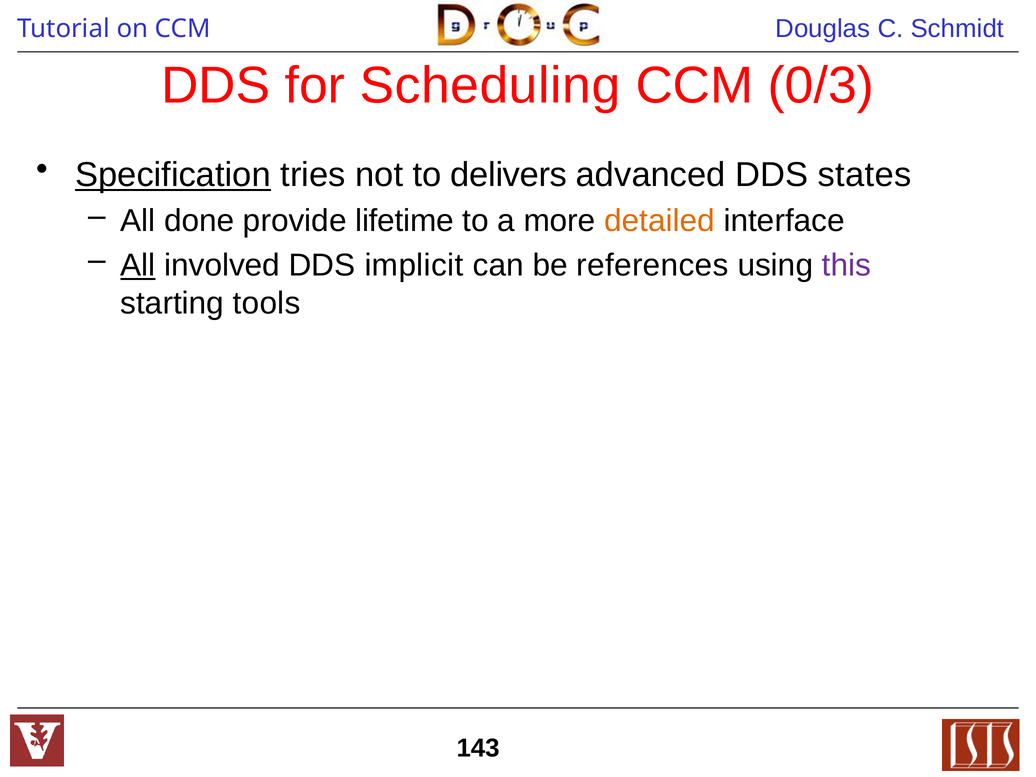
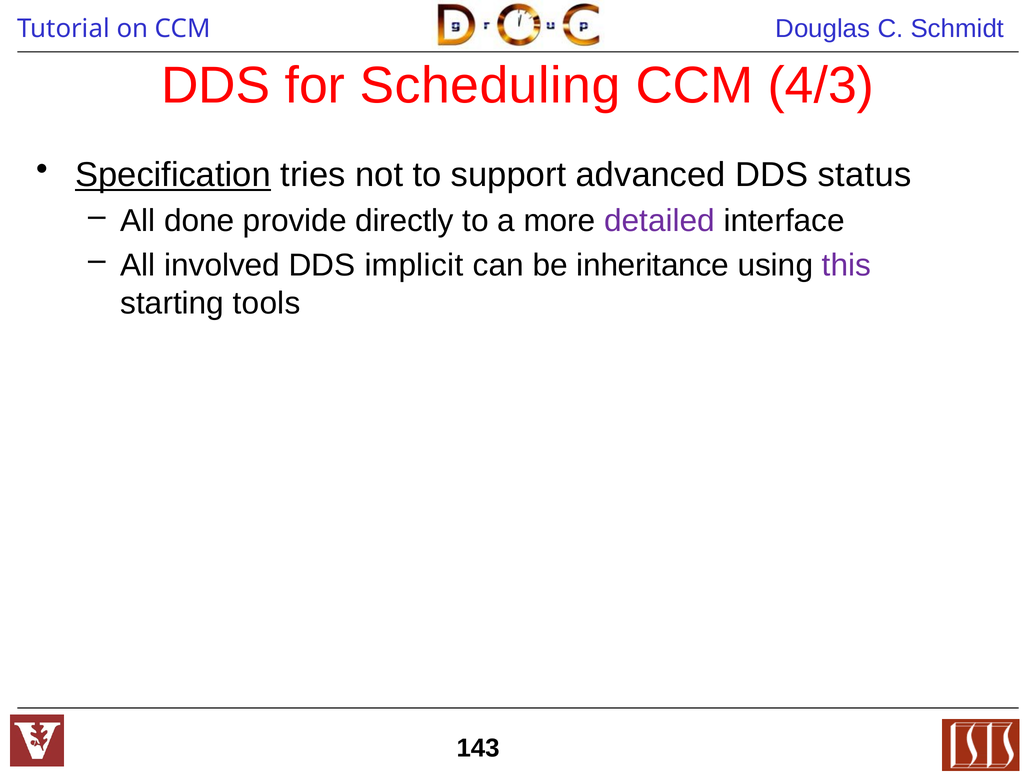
0/3: 0/3 -> 4/3
delivers: delivers -> support
states: states -> status
lifetime: lifetime -> directly
detailed colour: orange -> purple
All at (138, 265) underline: present -> none
references: references -> inheritance
